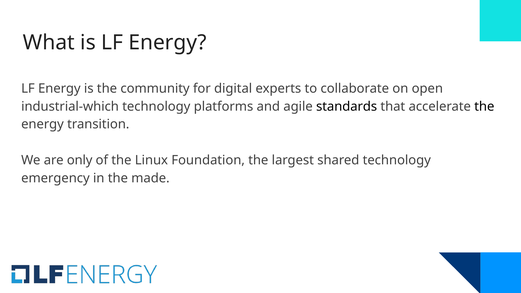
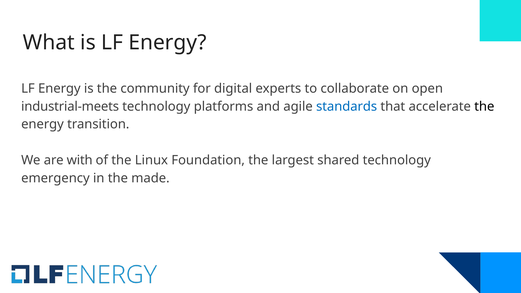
industrial-which: industrial-which -> industrial-meets
standards colour: black -> blue
only: only -> with
